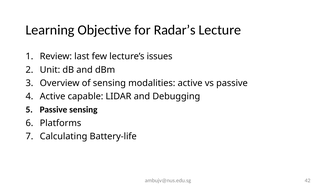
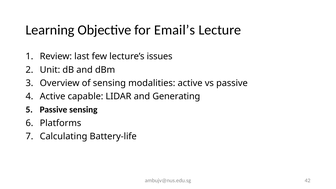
Radar’s: Radar’s -> Email’s
Debugging: Debugging -> Generating
